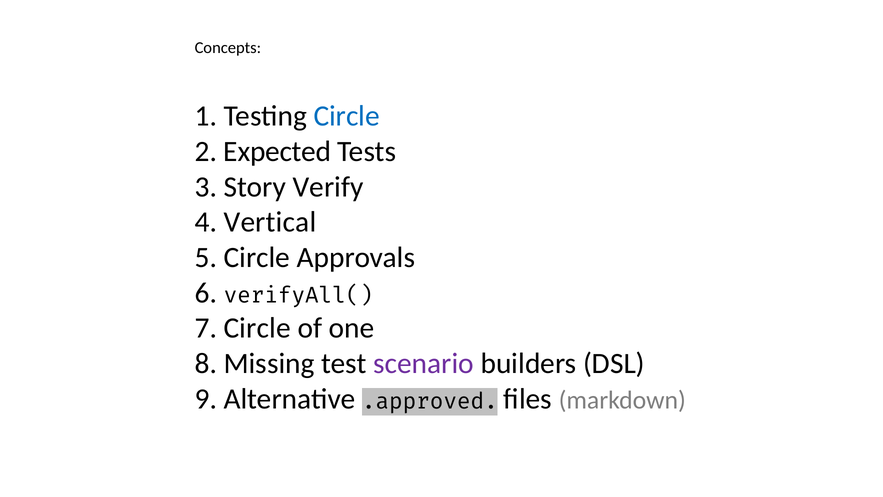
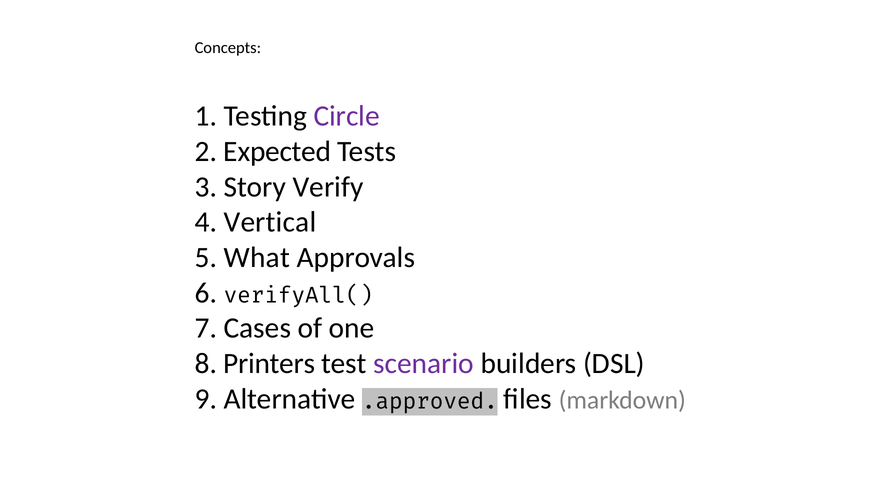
Circle at (347, 116) colour: blue -> purple
5 Circle: Circle -> What
7 Circle: Circle -> Cases
Missing: Missing -> Printers
